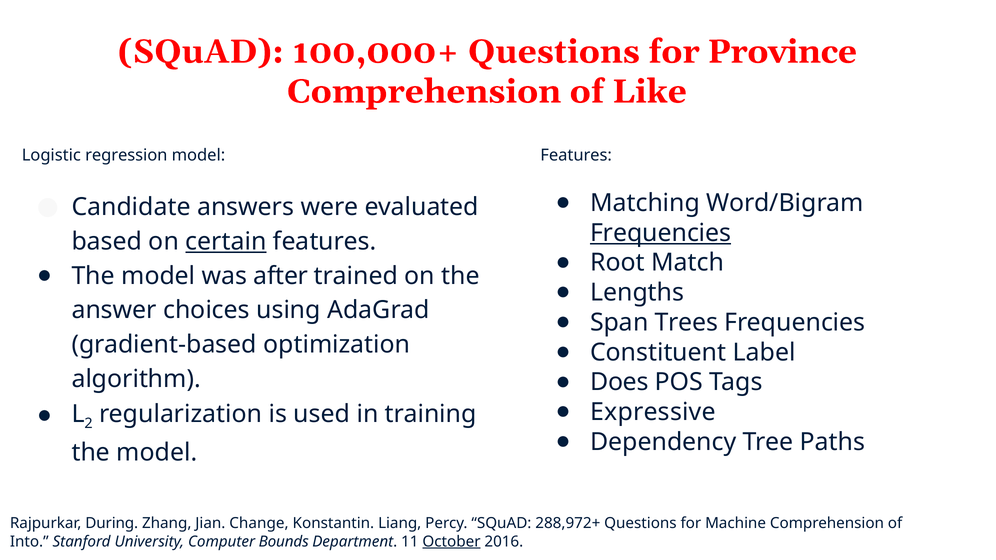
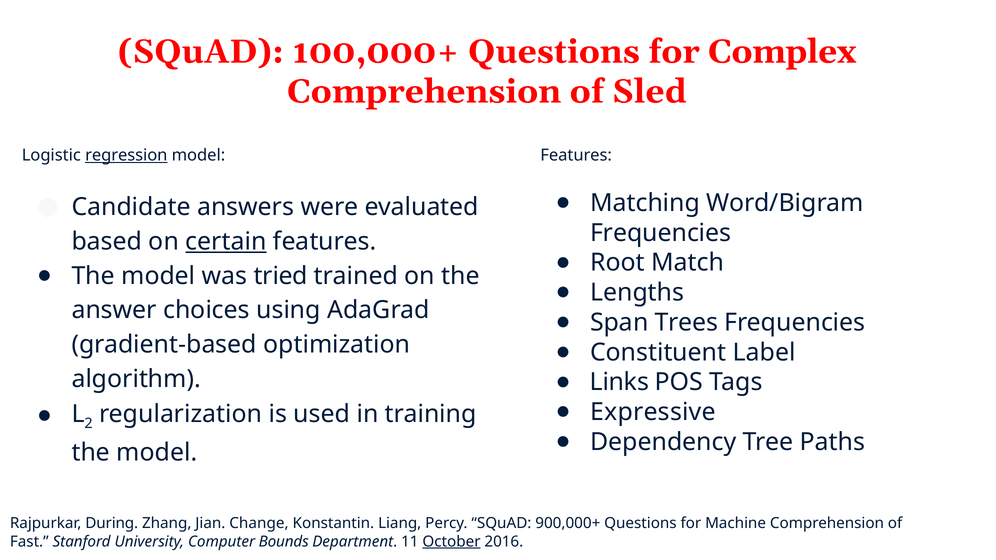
Province: Province -> Complex
Like: Like -> Sled
regression underline: none -> present
Frequencies at (661, 233) underline: present -> none
after: after -> tried
Does: Does -> Links
288,972+: 288,972+ -> 900,000+
Into: Into -> Fast
